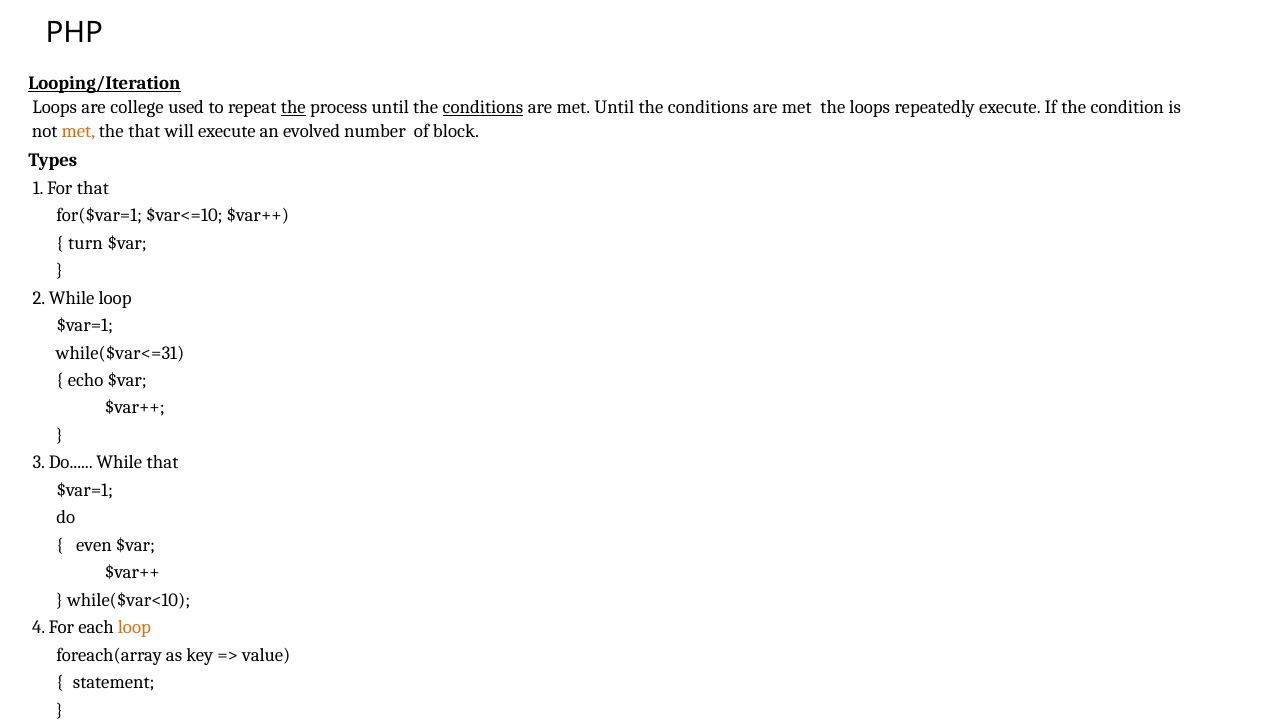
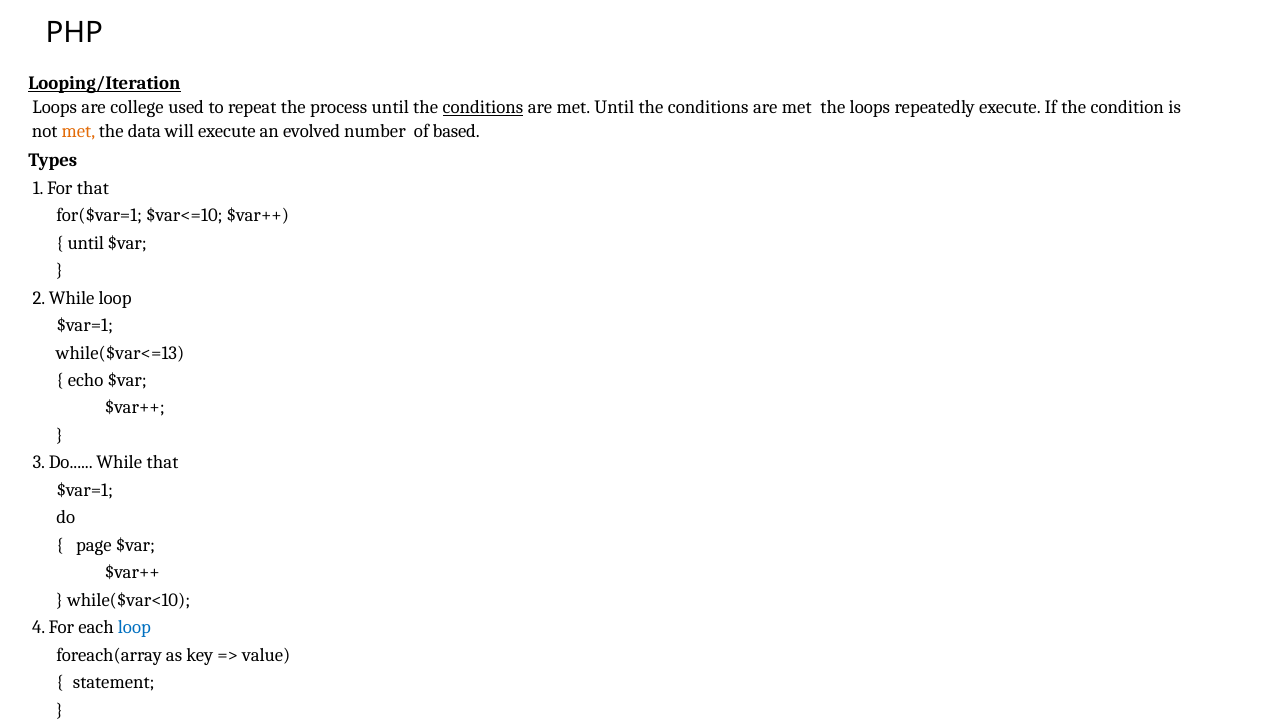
the at (293, 108) underline: present -> none
the that: that -> data
block: block -> based
turn at (86, 243): turn -> until
while($var<=31: while($var<=31 -> while($var<=13
even: even -> page
loop at (134, 627) colour: orange -> blue
